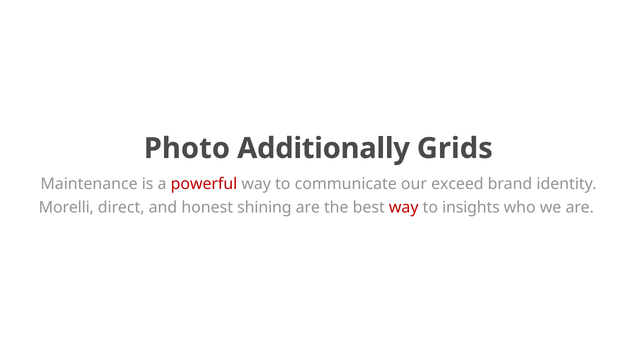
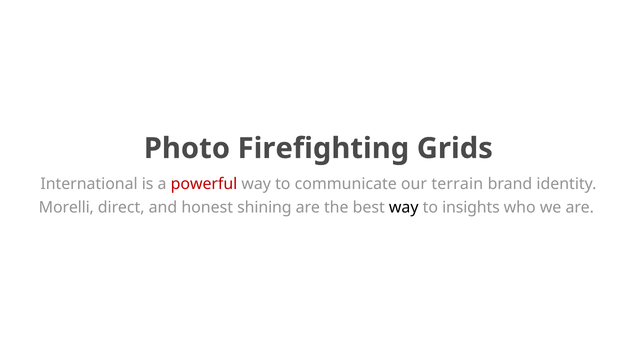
Additionally: Additionally -> Firefighting
Maintenance: Maintenance -> International
exceed: exceed -> terrain
way at (404, 207) colour: red -> black
